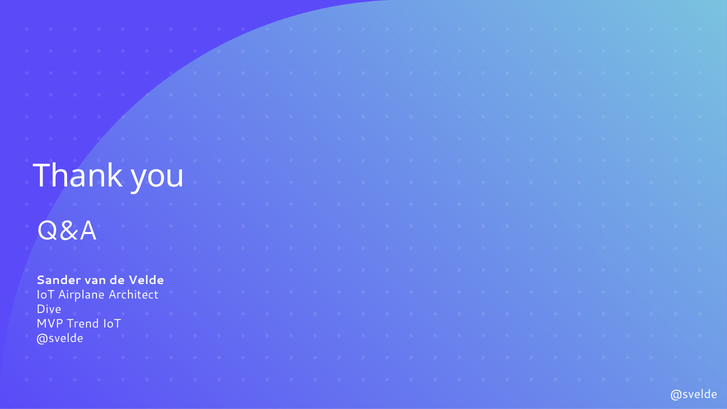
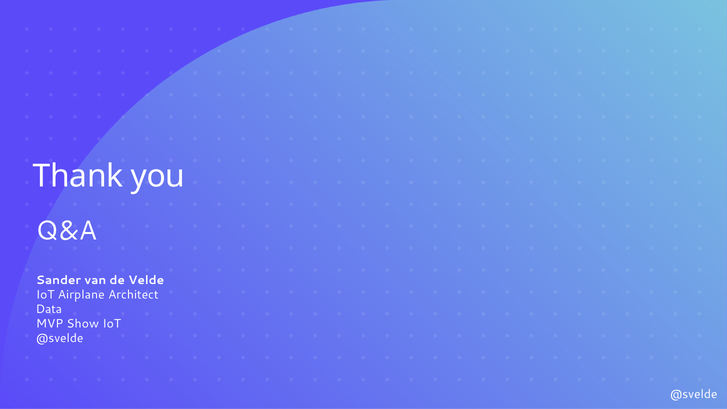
Dive: Dive -> Data
Trend: Trend -> Show
